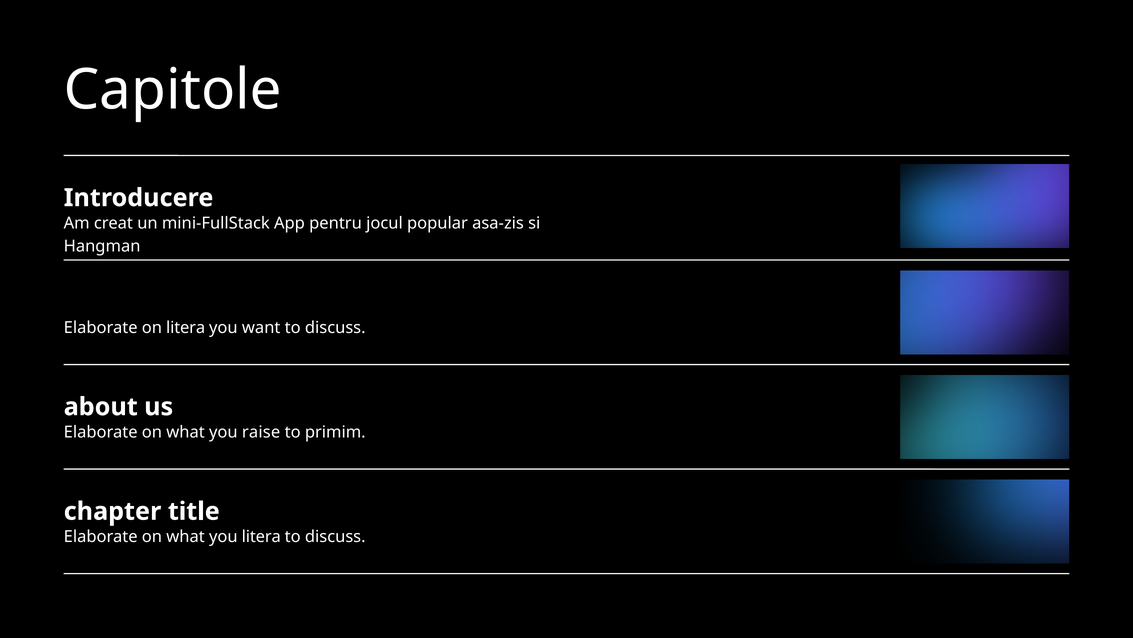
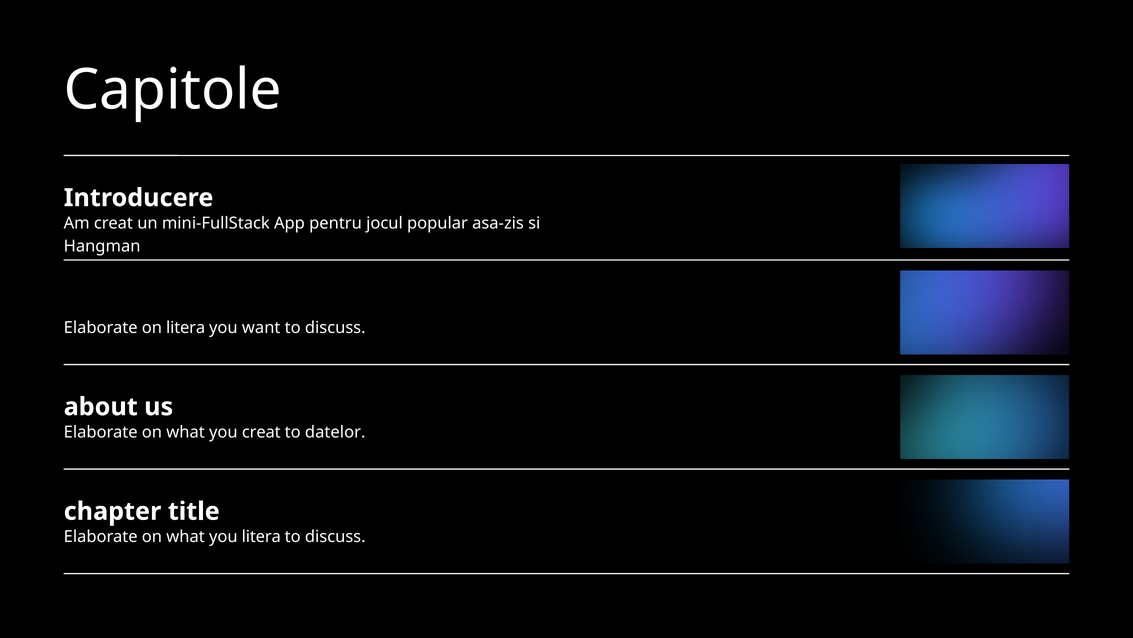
you raise: raise -> creat
primim: primim -> datelor
